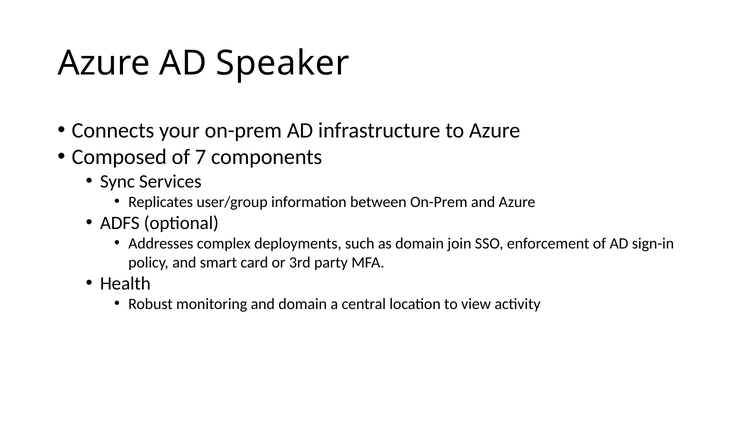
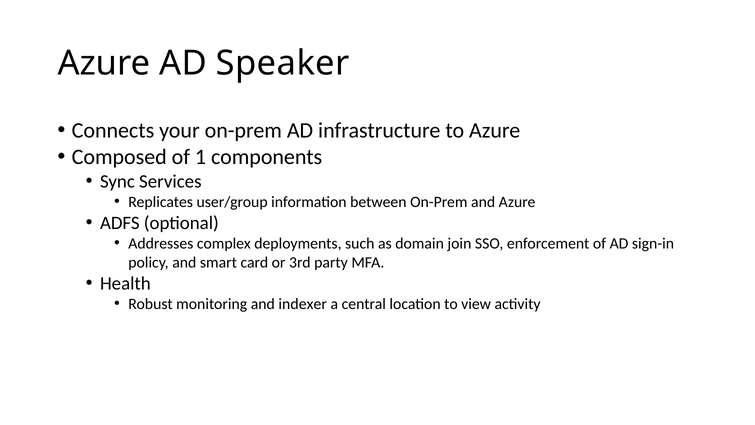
7: 7 -> 1
and domain: domain -> indexer
